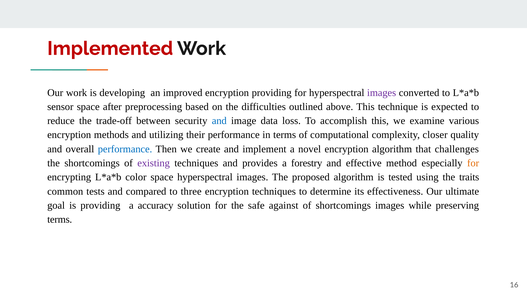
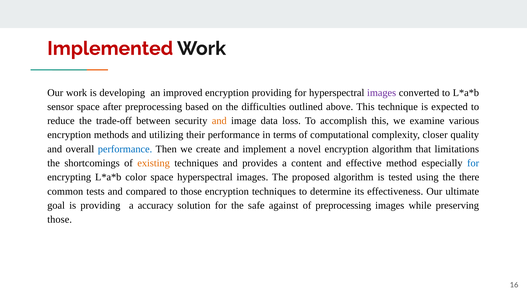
and at (219, 121) colour: blue -> orange
challenges: challenges -> limitations
existing colour: purple -> orange
forestry: forestry -> content
for at (473, 163) colour: orange -> blue
traits: traits -> there
to three: three -> those
of shortcomings: shortcomings -> preprocessing
terms at (60, 220): terms -> those
